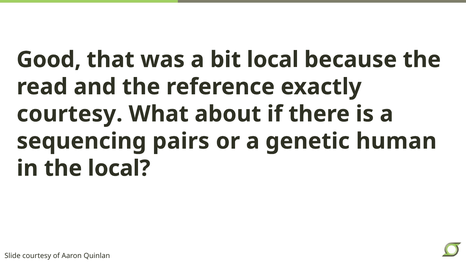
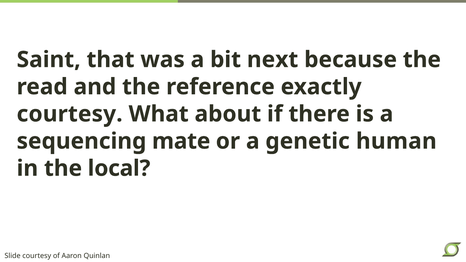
Good: Good -> Saint
bit local: local -> next
pairs: pairs -> mate
